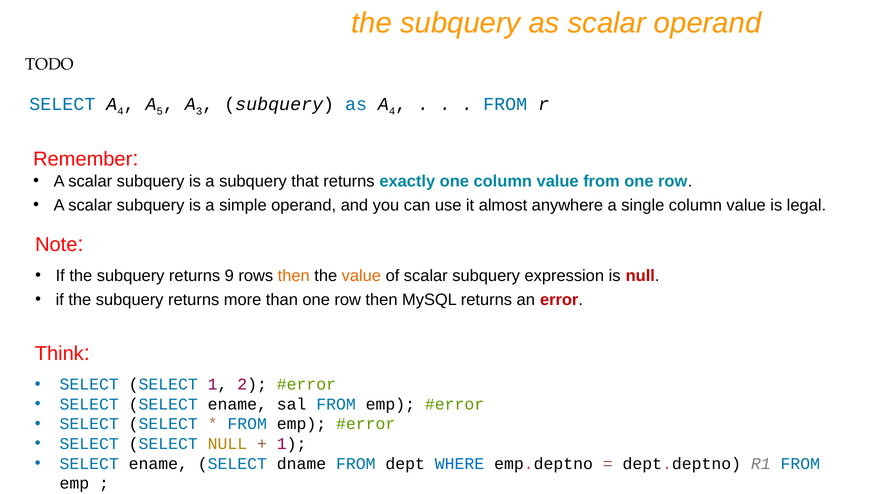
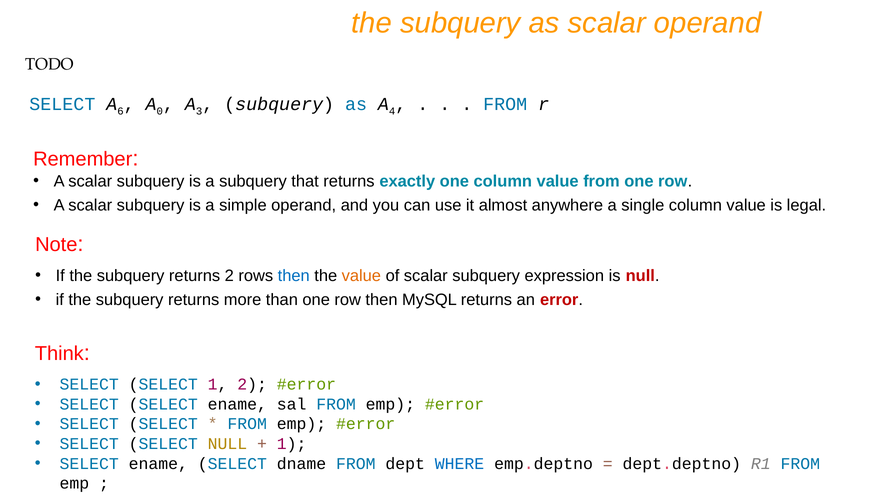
SELECT A 4: 4 -> 6
5: 5 -> 0
returns 9: 9 -> 2
then at (294, 276) colour: orange -> blue
